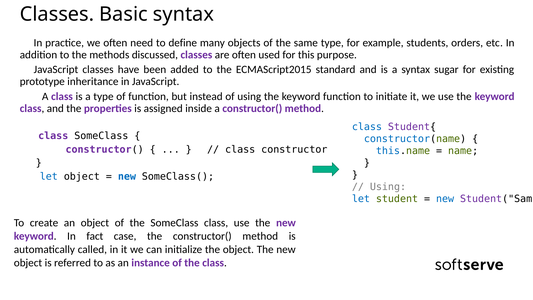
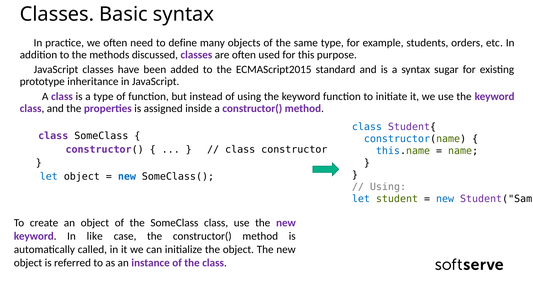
fact: fact -> like
